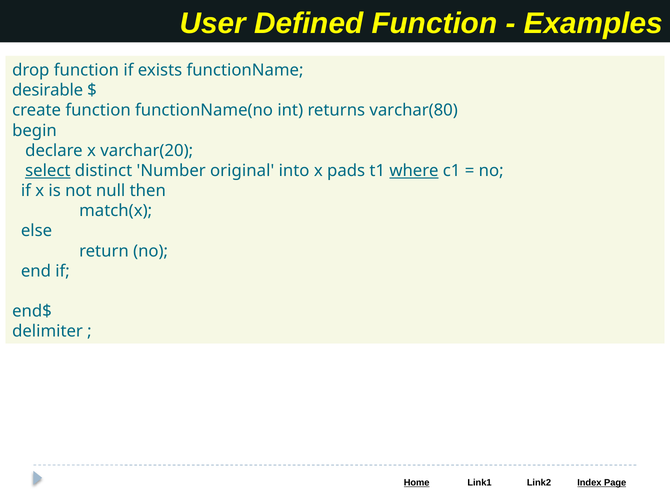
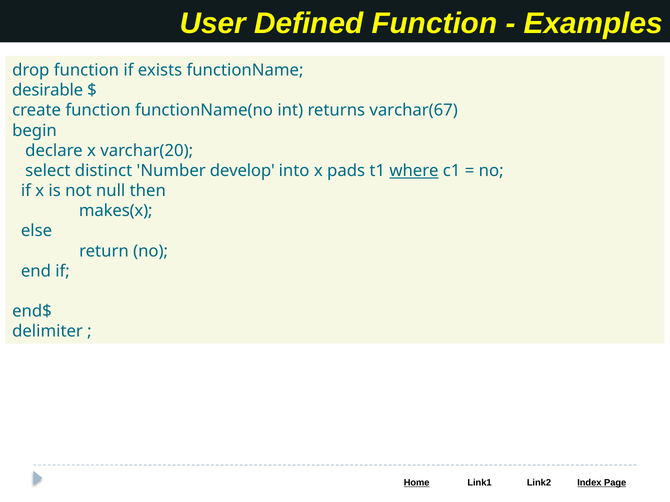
varchar(80: varchar(80 -> varchar(67
select underline: present -> none
original: original -> develop
match(x: match(x -> makes(x
